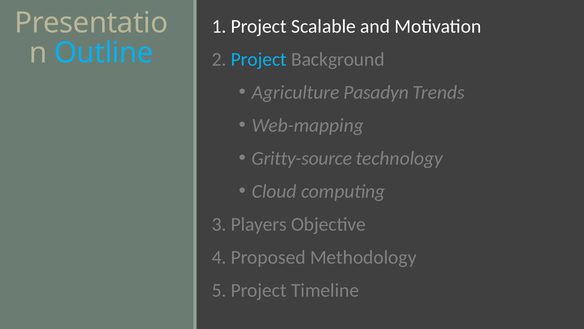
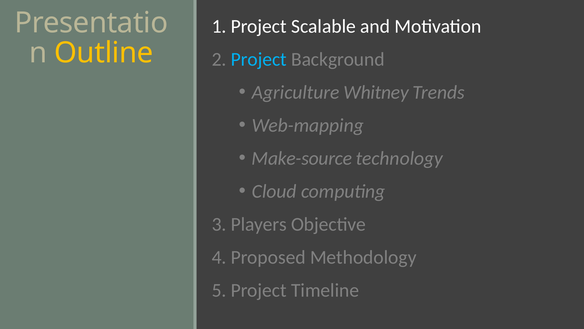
Outline colour: light blue -> yellow
Pasadyn: Pasadyn -> Whitney
Gritty-source: Gritty-source -> Make-source
